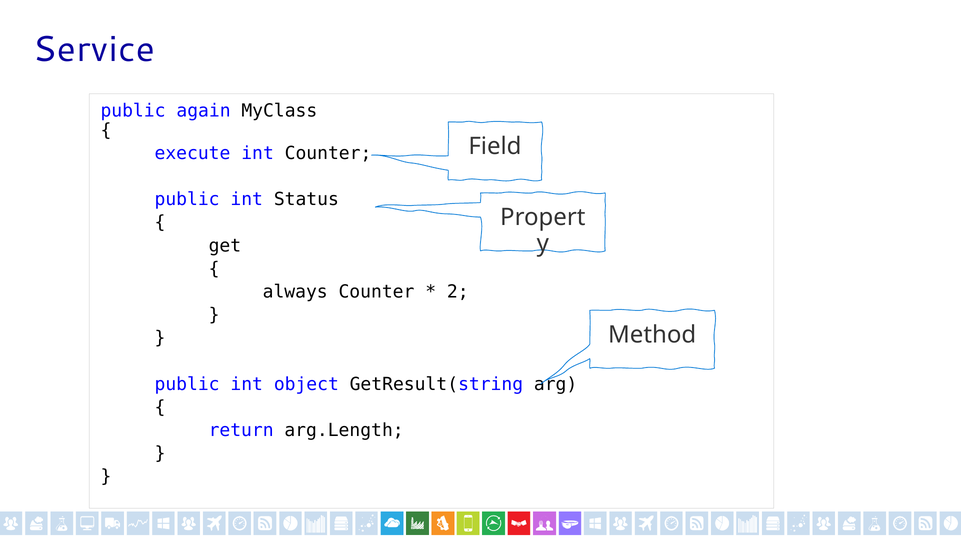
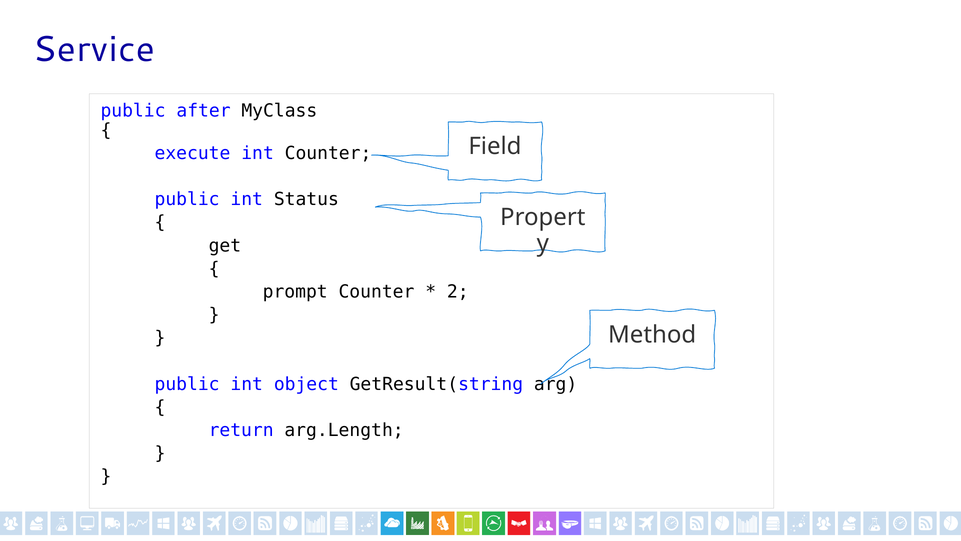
again: again -> after
always: always -> prompt
